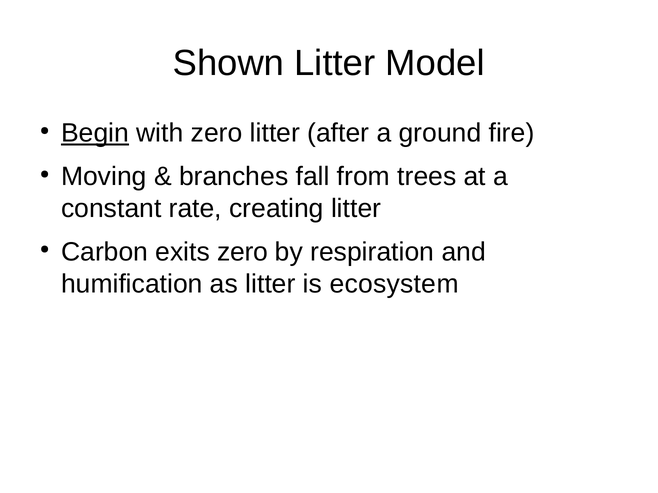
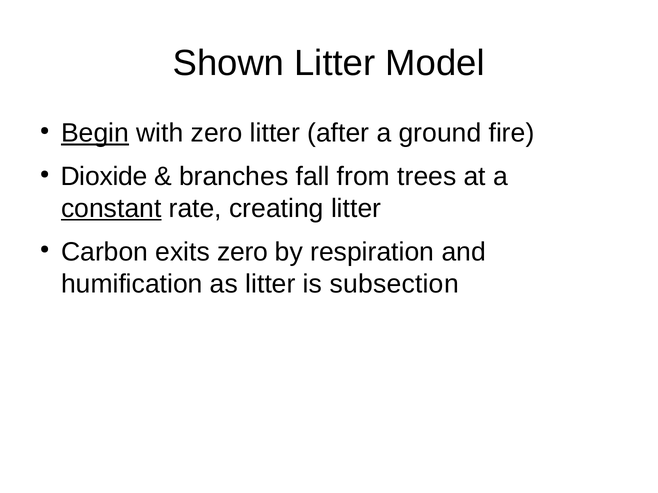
Moving: Moving -> Dioxide
constant underline: none -> present
ecosystem: ecosystem -> subsection
